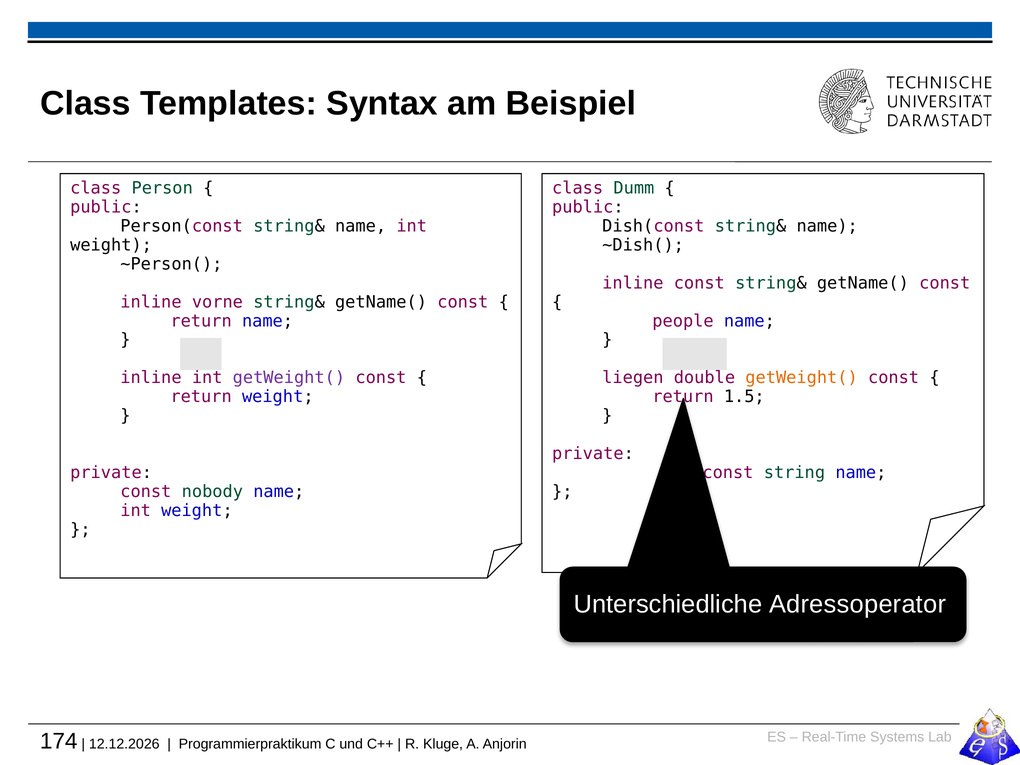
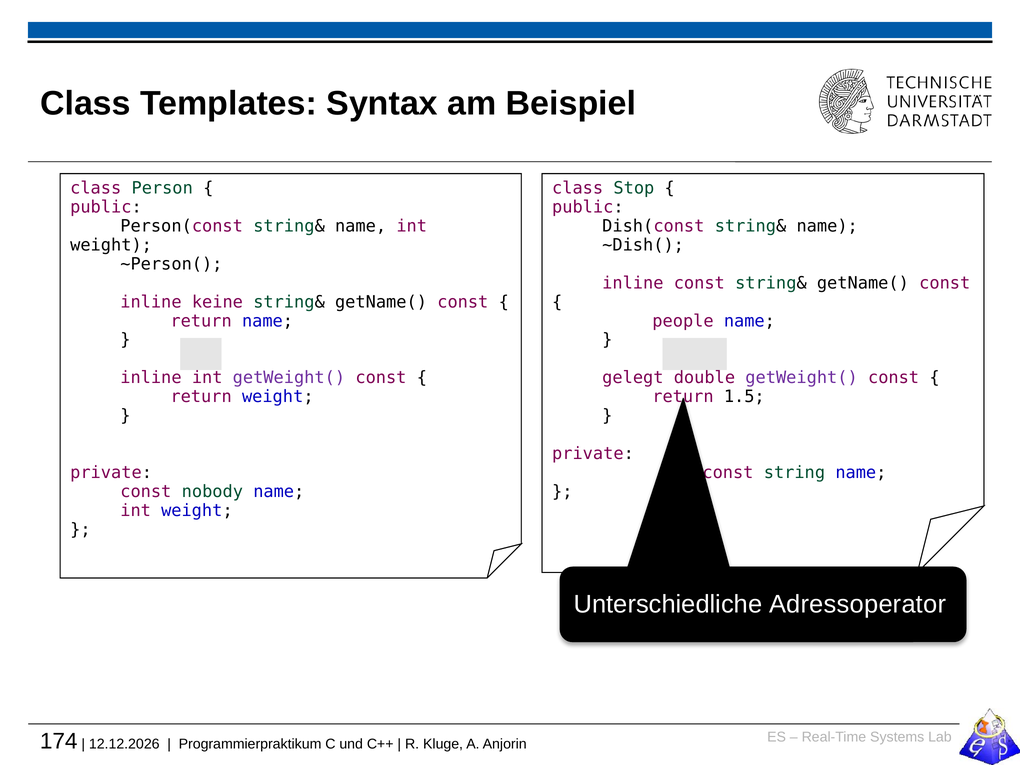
Dumm: Dumm -> Stop
vorne: vorne -> keine
liegen: liegen -> gelegt
getWeight( at (802, 378) colour: orange -> purple
